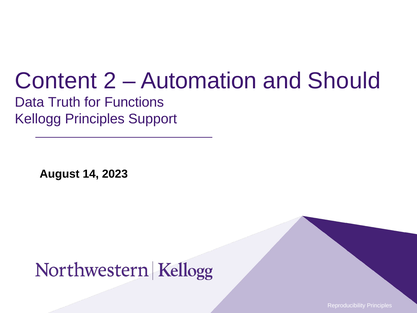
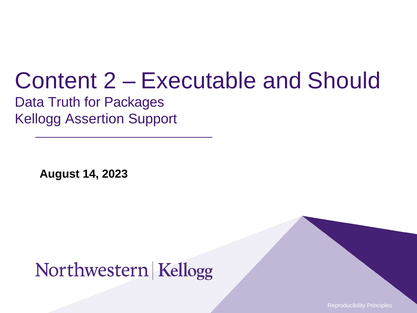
Automation: Automation -> Executable
Functions: Functions -> Packages
Kellogg Principles: Principles -> Assertion
